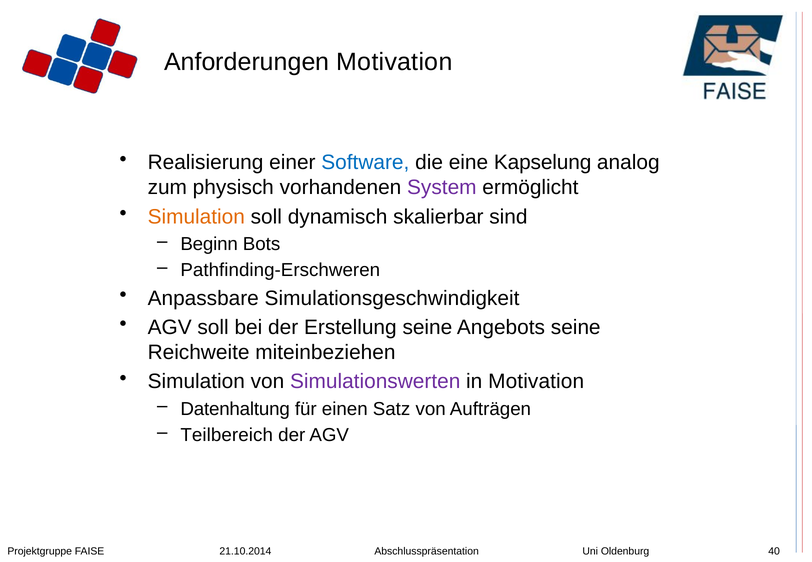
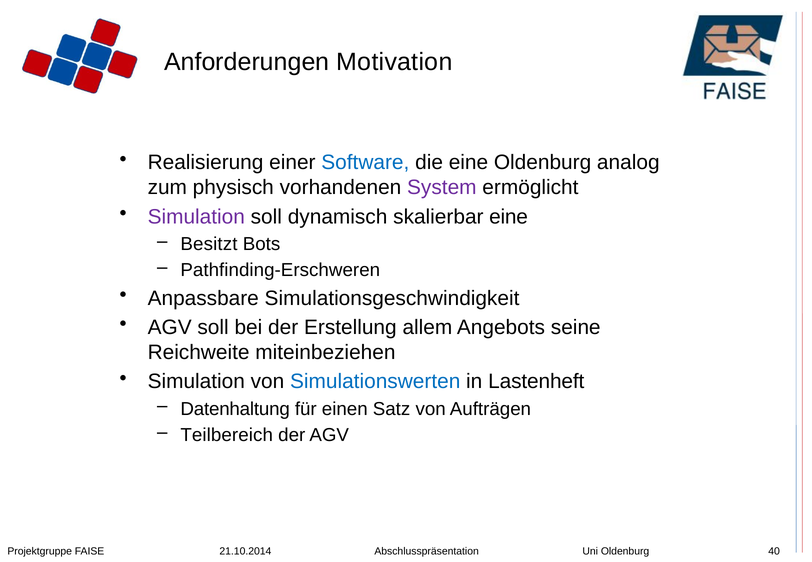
eine Kapselung: Kapselung -> Oldenburg
Simulation at (196, 217) colour: orange -> purple
skalierbar sind: sind -> eine
Beginn: Beginn -> Besitzt
Erstellung seine: seine -> allem
Simulationswerten colour: purple -> blue
in Motivation: Motivation -> Lastenheft
